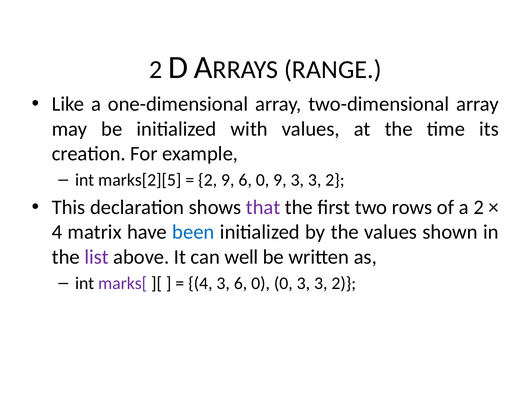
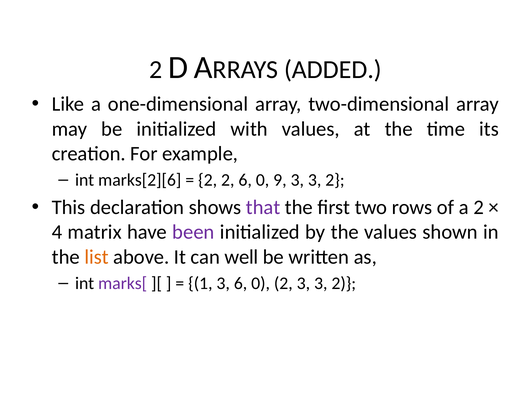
RANGE: RANGE -> ADDED
marks[2][5: marks[2][5 -> marks[2][6
2 9: 9 -> 2
been colour: blue -> purple
list colour: purple -> orange
4 at (200, 283): 4 -> 1
0 0: 0 -> 2
